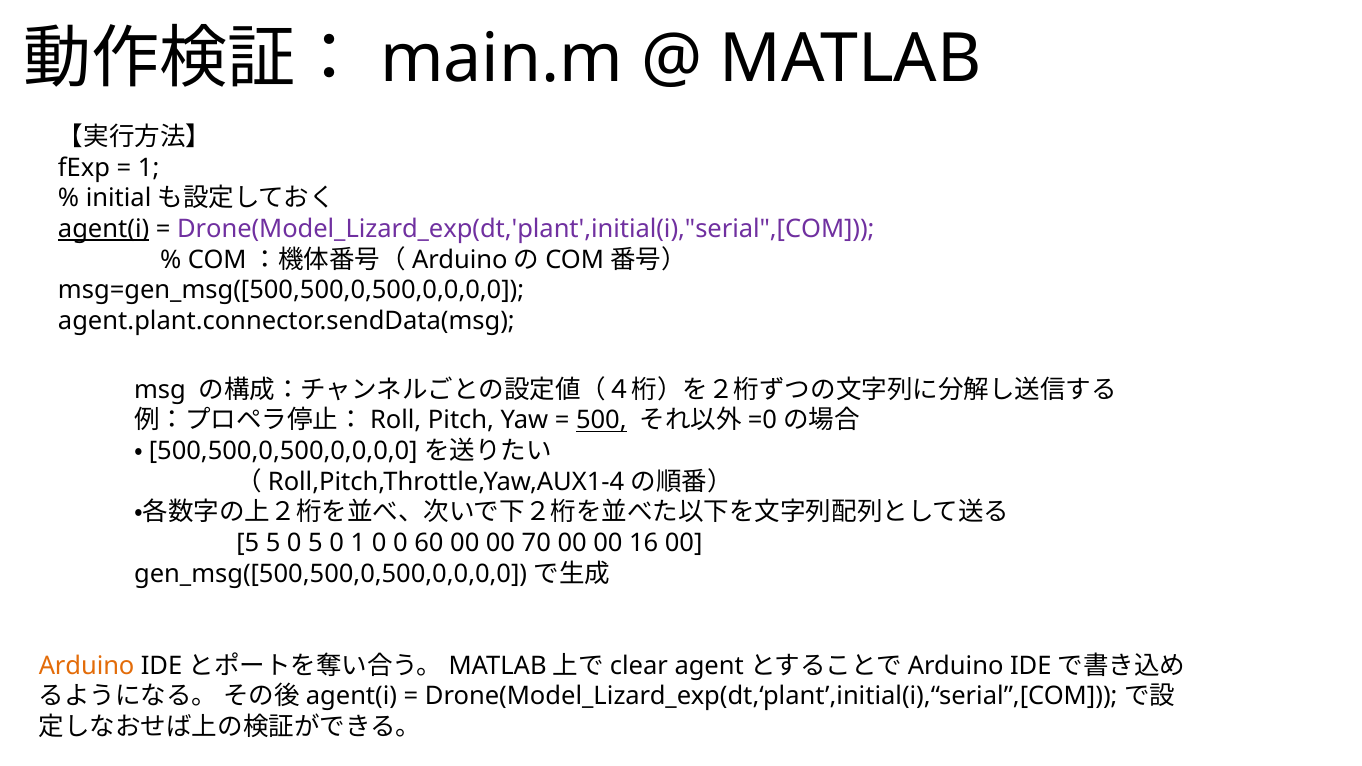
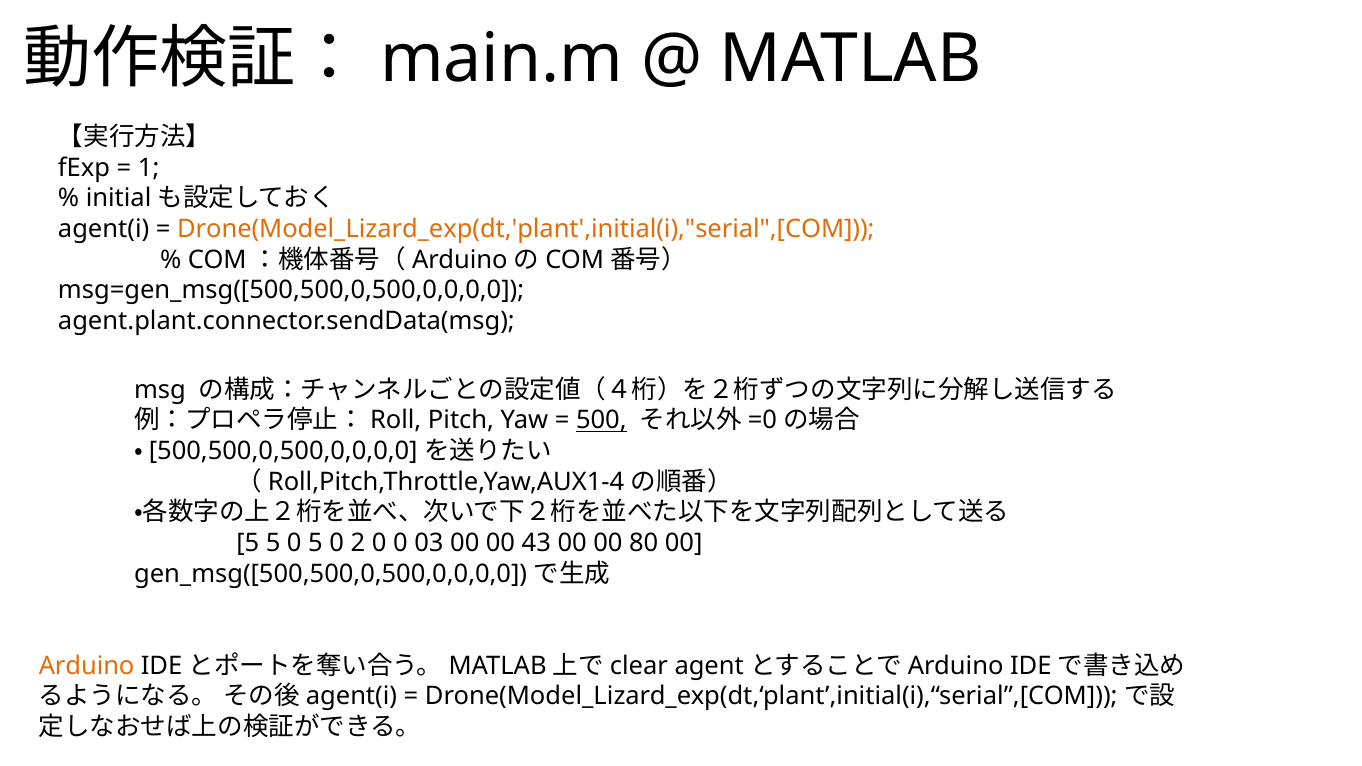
agent(i underline: present -> none
Drone(Model_Lizard_exp(dt,'plant',initial(i),"serial",[COM colour: purple -> orange
0 1: 1 -> 2
60: 60 -> 03
70: 70 -> 43
16: 16 -> 80
